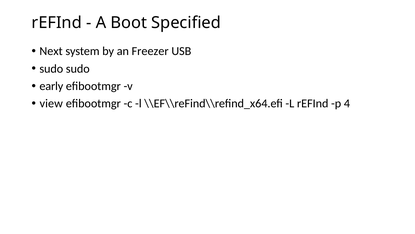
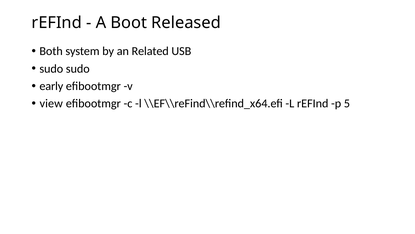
Specified: Specified -> Released
Next: Next -> Both
Freezer: Freezer -> Related
4: 4 -> 5
